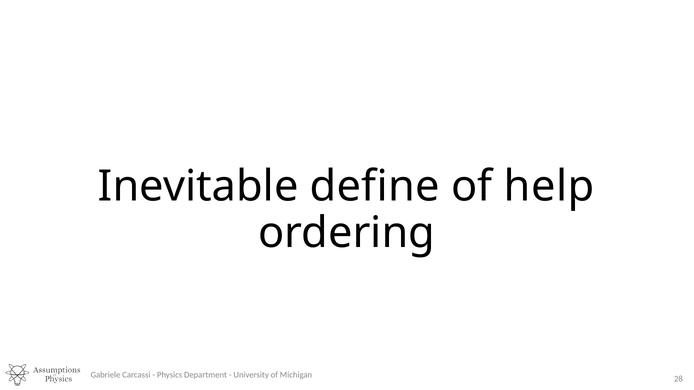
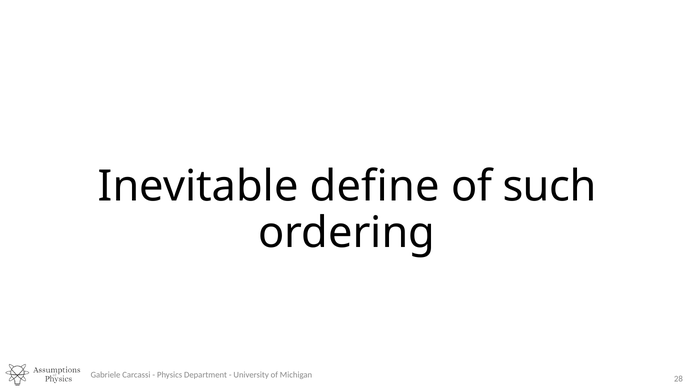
help: help -> such
